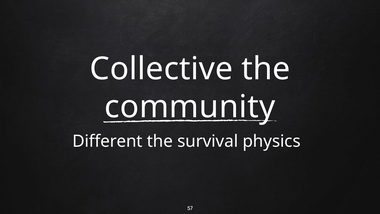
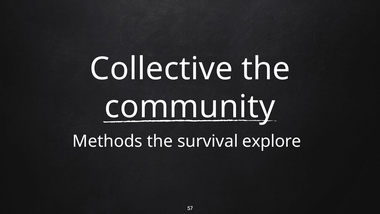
Different: Different -> Methods
physics: physics -> explore
